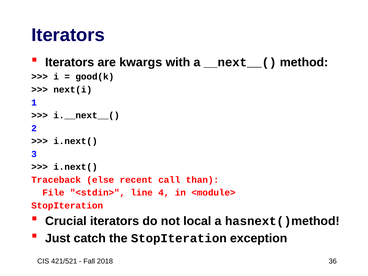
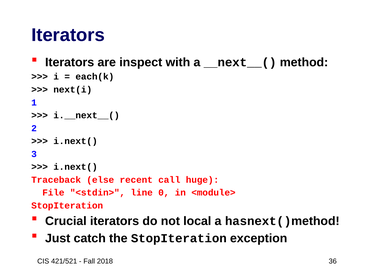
kwargs: kwargs -> inspect
good(k: good(k -> each(k
than: than -> huge
4: 4 -> 0
